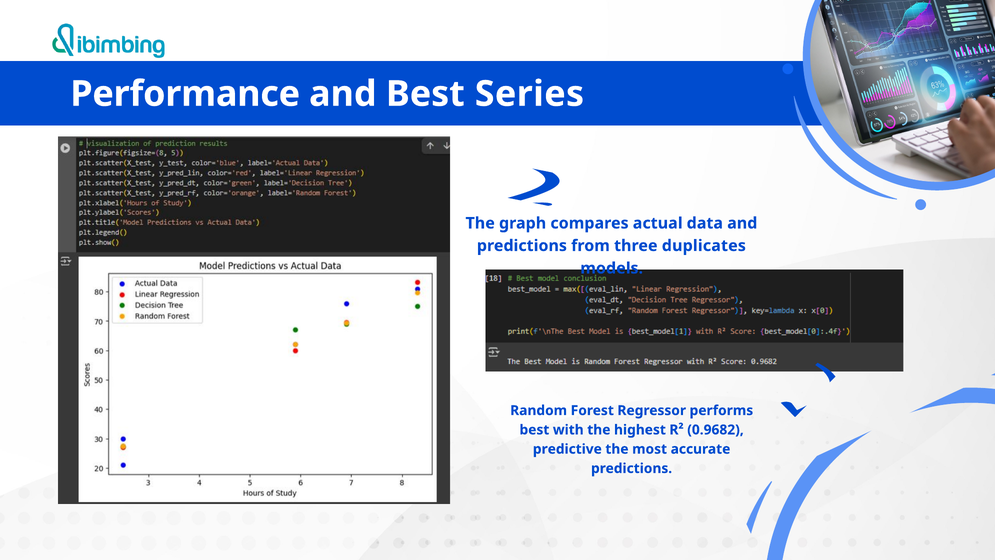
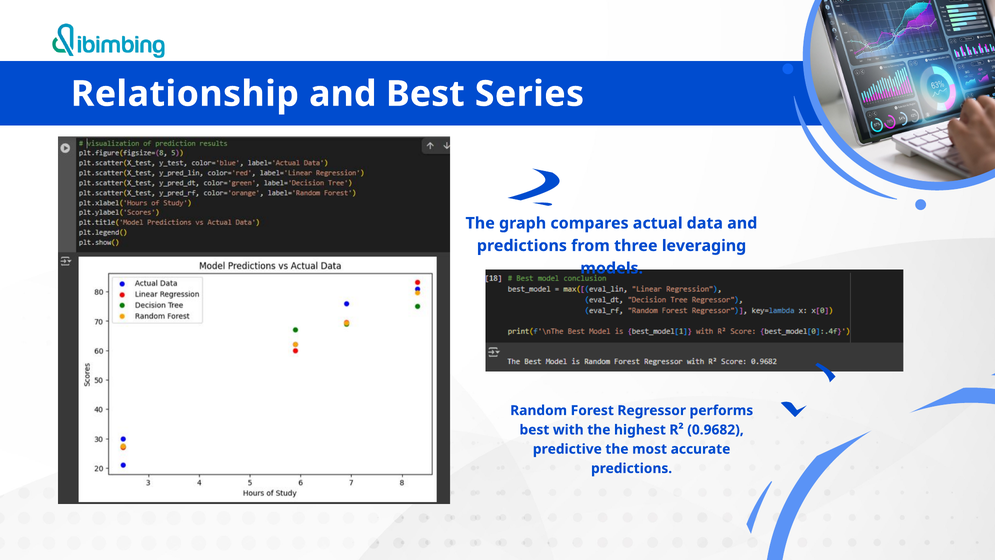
Performance: Performance -> Relationship
duplicates: duplicates -> leveraging
